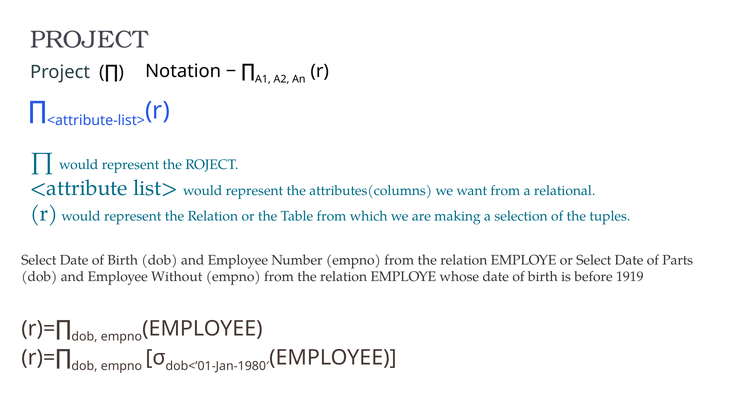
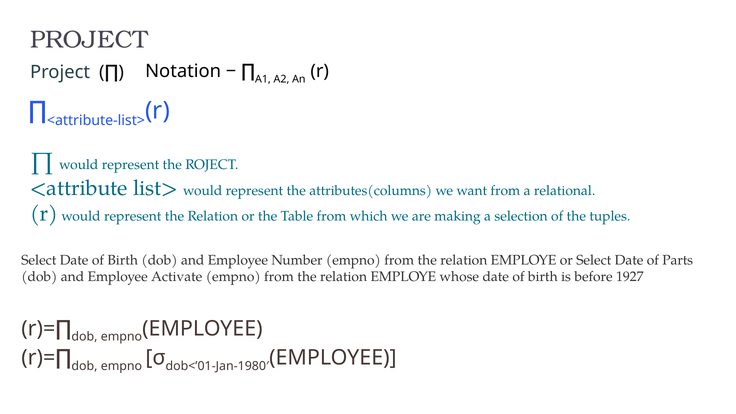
Without: Without -> Activate
1919: 1919 -> 1927
